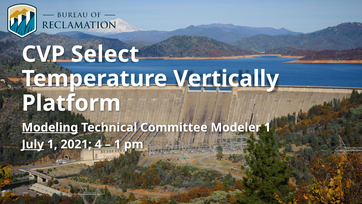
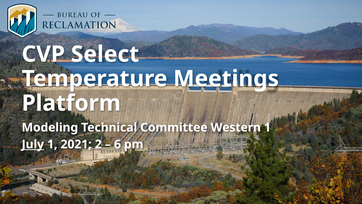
Vertically: Vertically -> Meetings
Modeling underline: present -> none
Modeler: Modeler -> Western
4: 4 -> 2
1 at (117, 144): 1 -> 6
